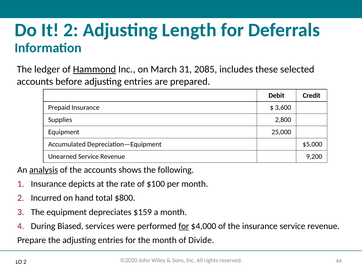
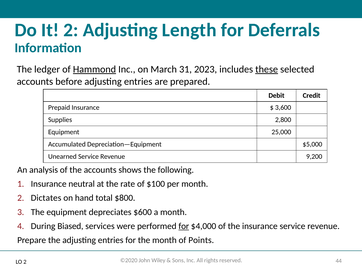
2085: 2085 -> 2023
these underline: none -> present
analysis underline: present -> none
depicts: depicts -> neutral
Incurred: Incurred -> Dictates
$159: $159 -> $600
Divide: Divide -> Points
